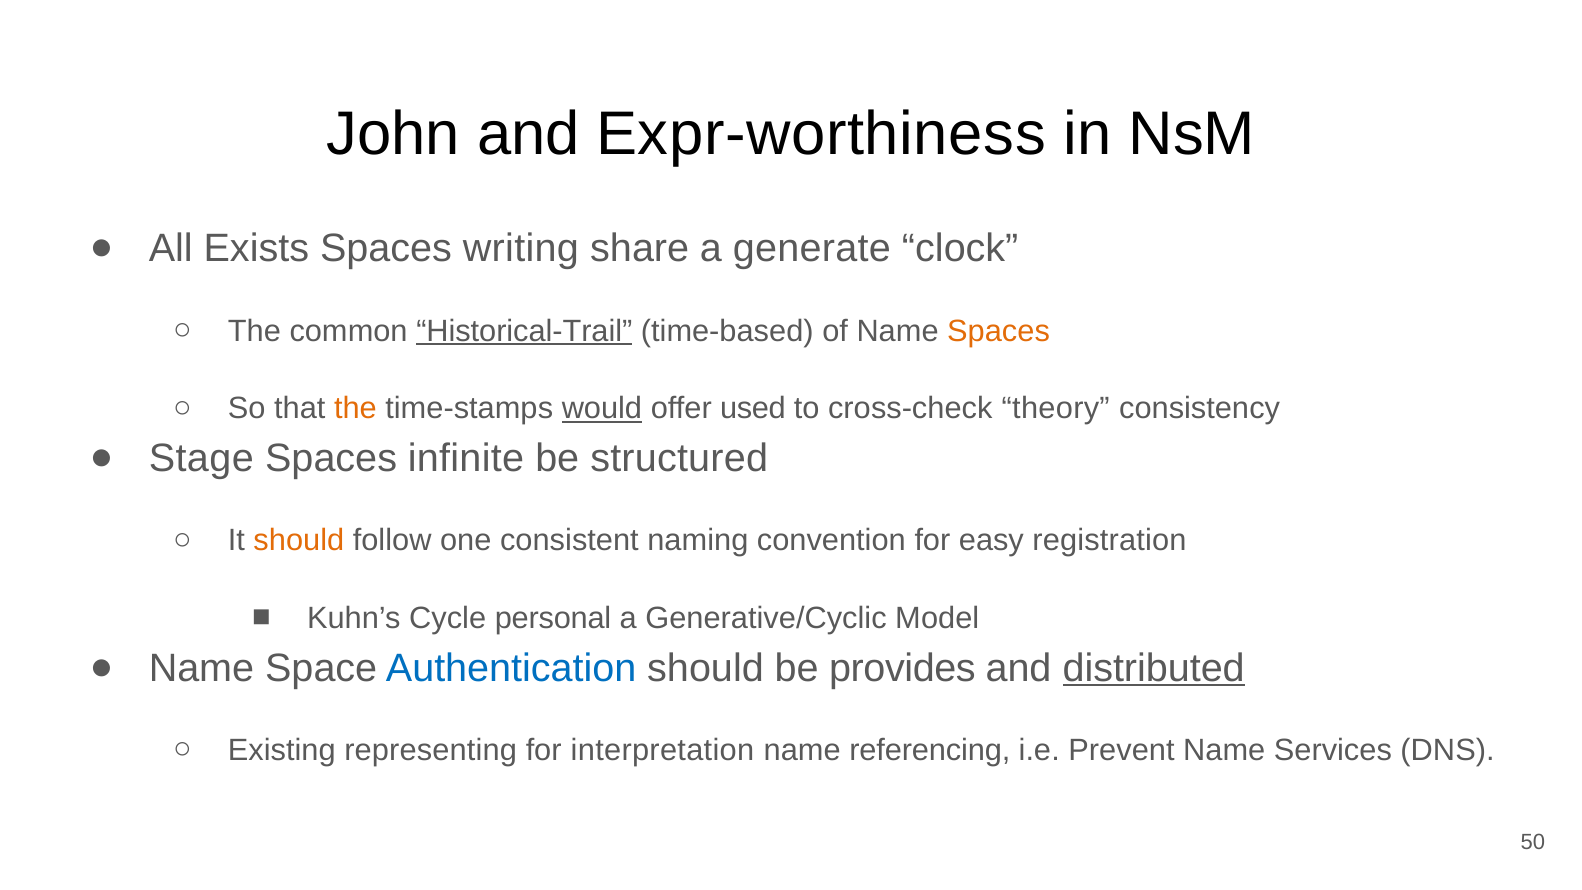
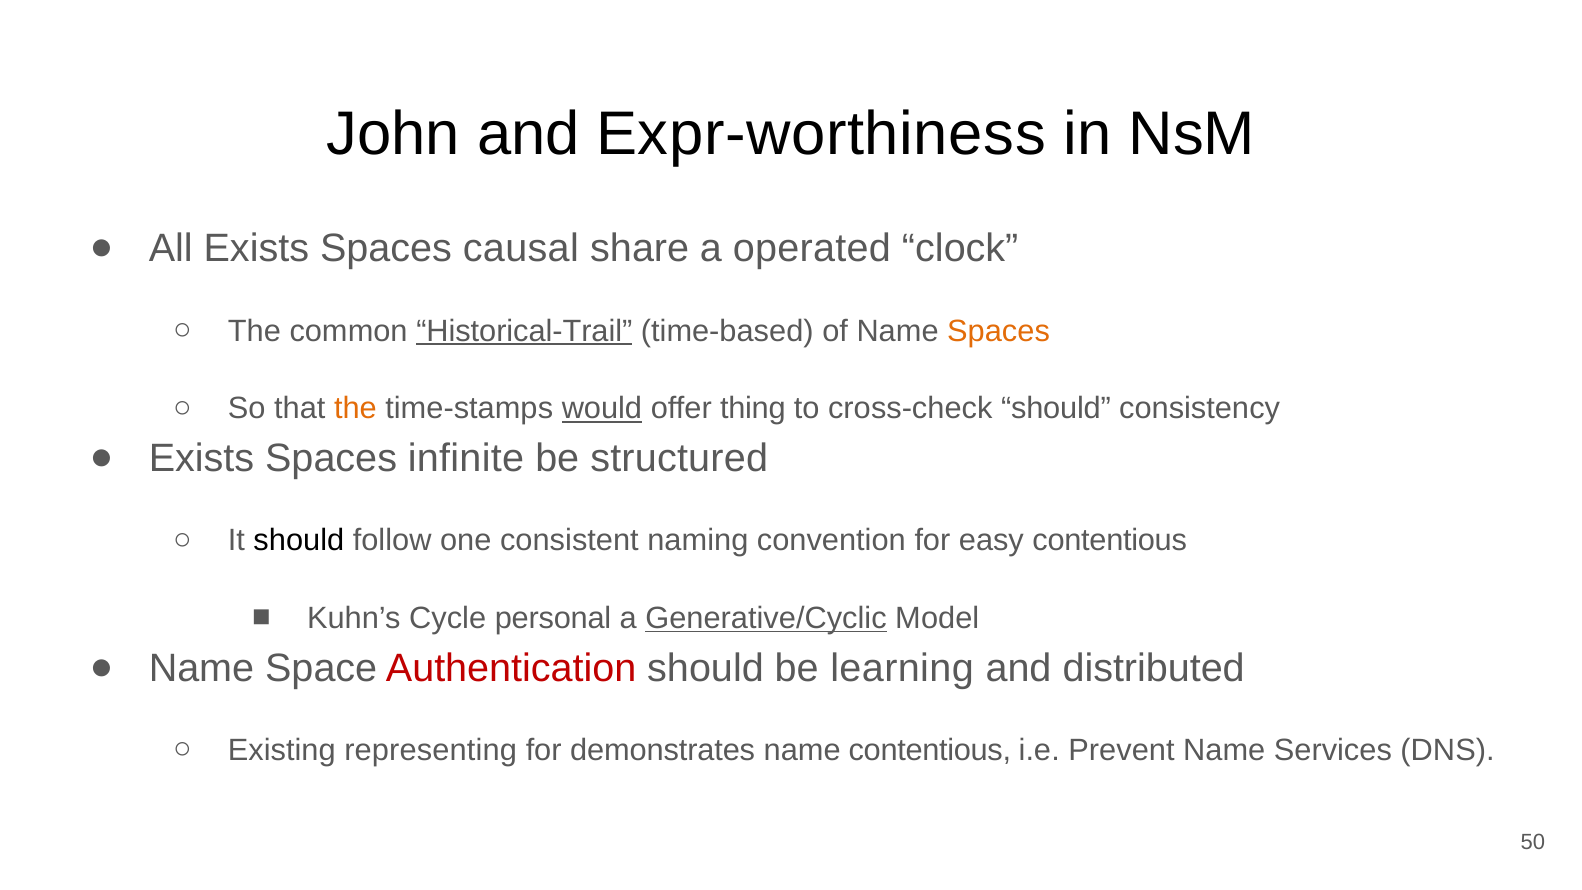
writing: writing -> causal
generate: generate -> operated
used: used -> thing
cross-check theory: theory -> should
Stage at (201, 458): Stage -> Exists
should at (299, 541) colour: orange -> black
easy registration: registration -> contentious
Generative/Cyclic underline: none -> present
Authentication colour: blue -> red
provides: provides -> learning
distributed underline: present -> none
interpretation: interpretation -> demonstrates
name referencing: referencing -> contentious
